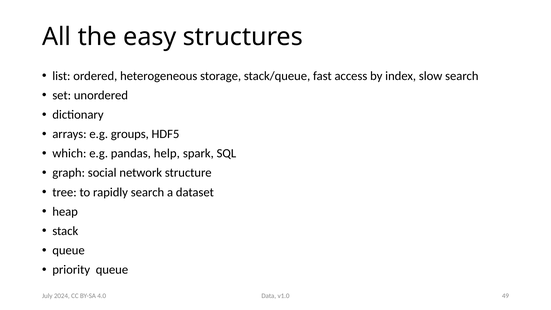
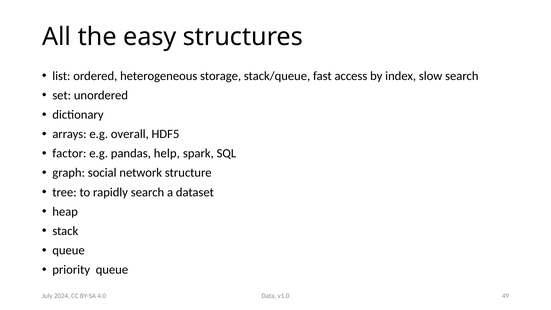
groups: groups -> overall
which: which -> factor
